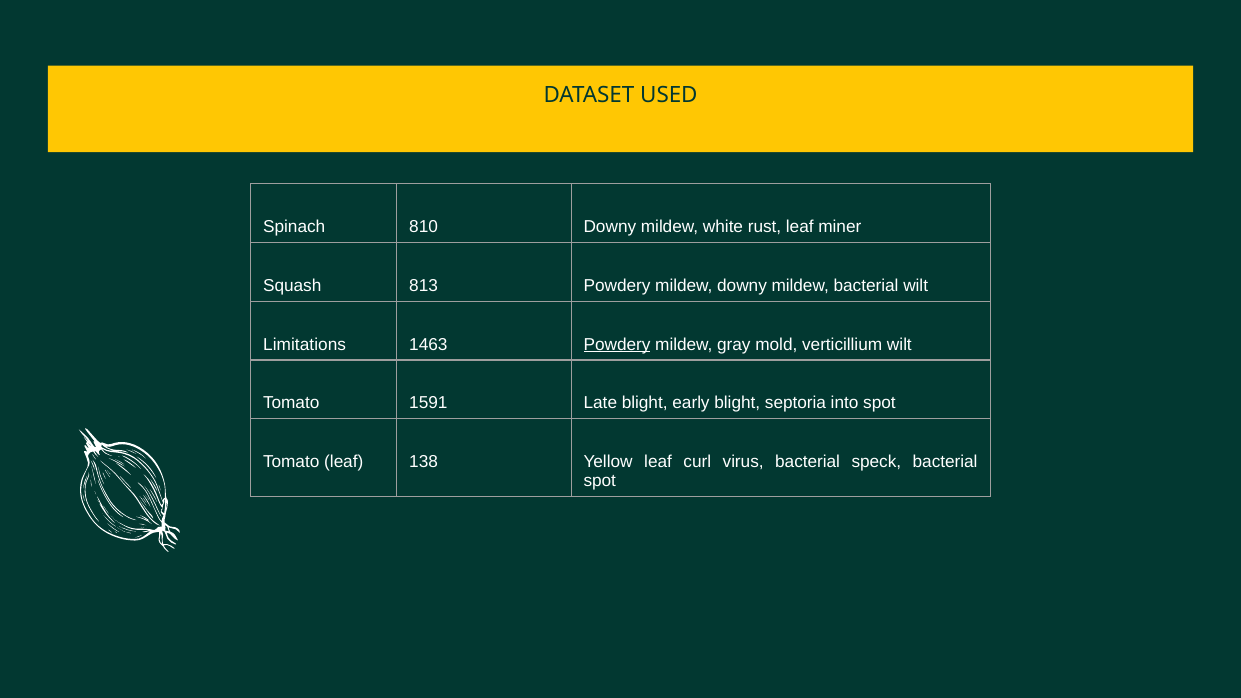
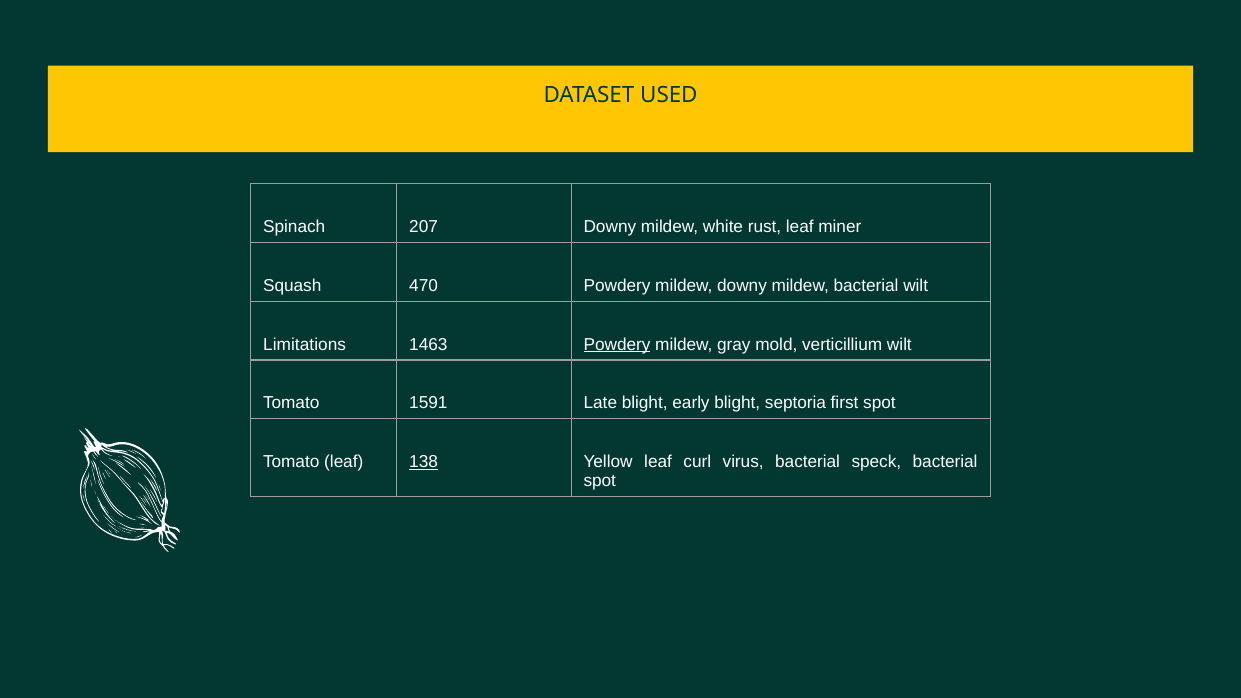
810: 810 -> 207
813: 813 -> 470
into: into -> first
138 underline: none -> present
